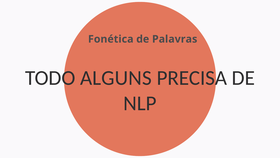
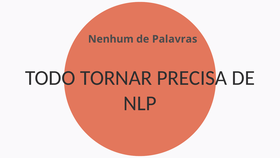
Fonética: Fonética -> Nenhum
ALGUNS: ALGUNS -> TORNAR
